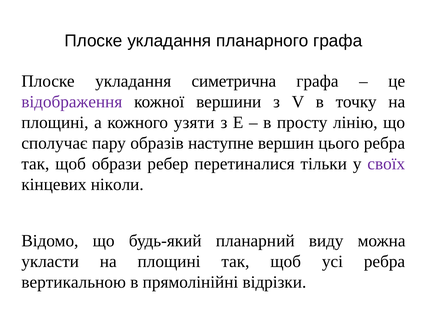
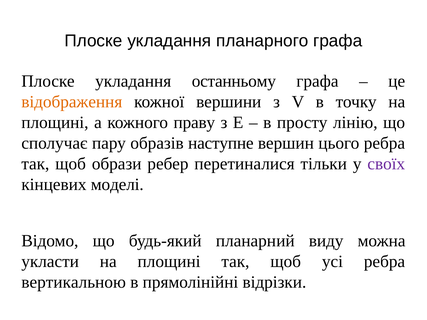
симетрична: симетрична -> останньому
відображення colour: purple -> orange
узяти: узяти -> праву
ніколи: ніколи -> моделі
